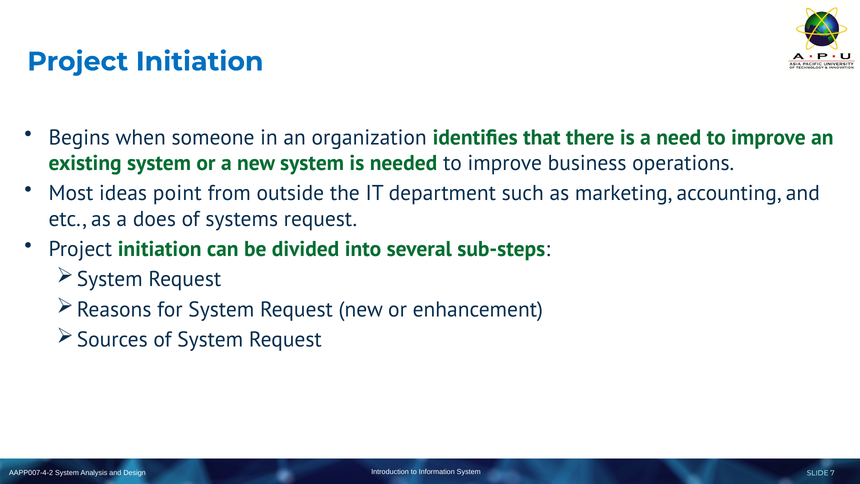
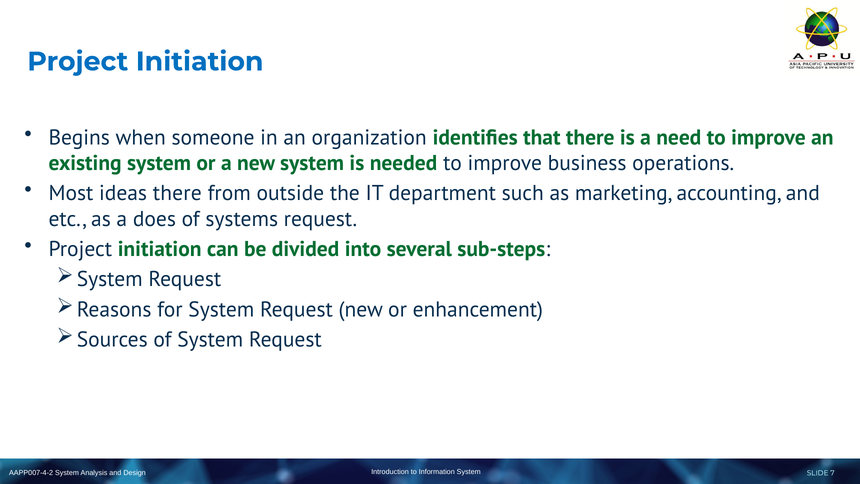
ideas point: point -> there
